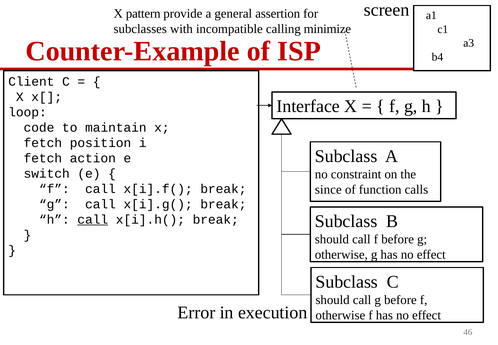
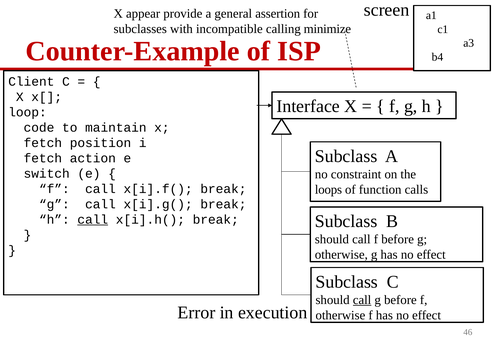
pattern: pattern -> appear
since: since -> loops
call at (362, 300) underline: none -> present
